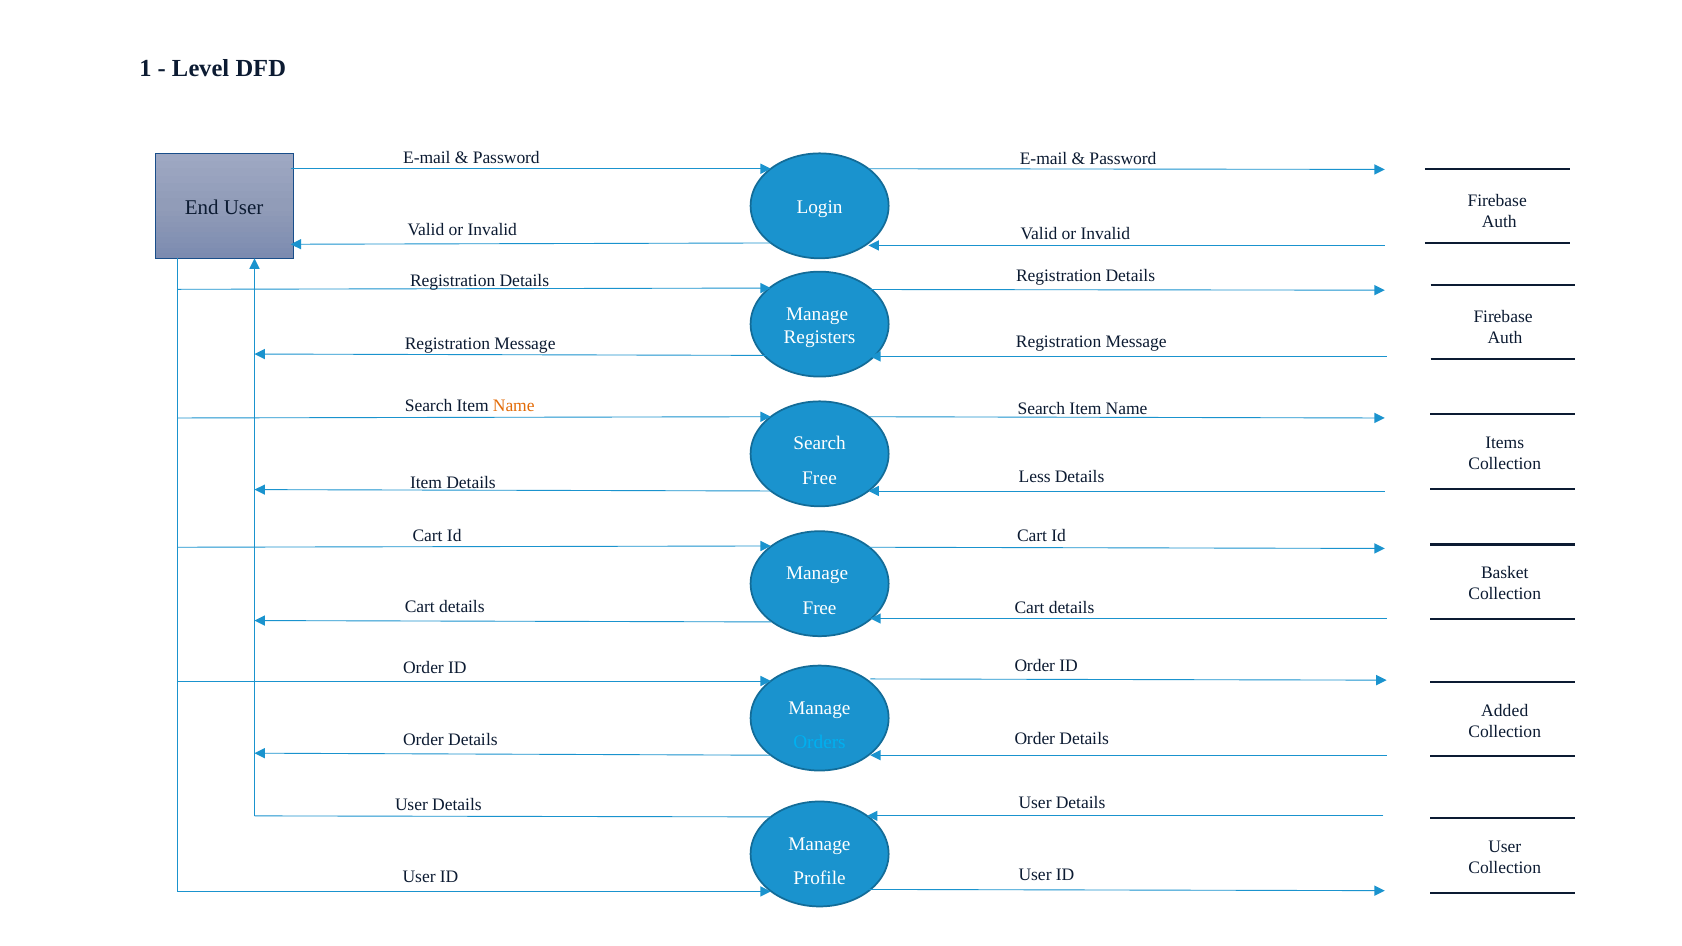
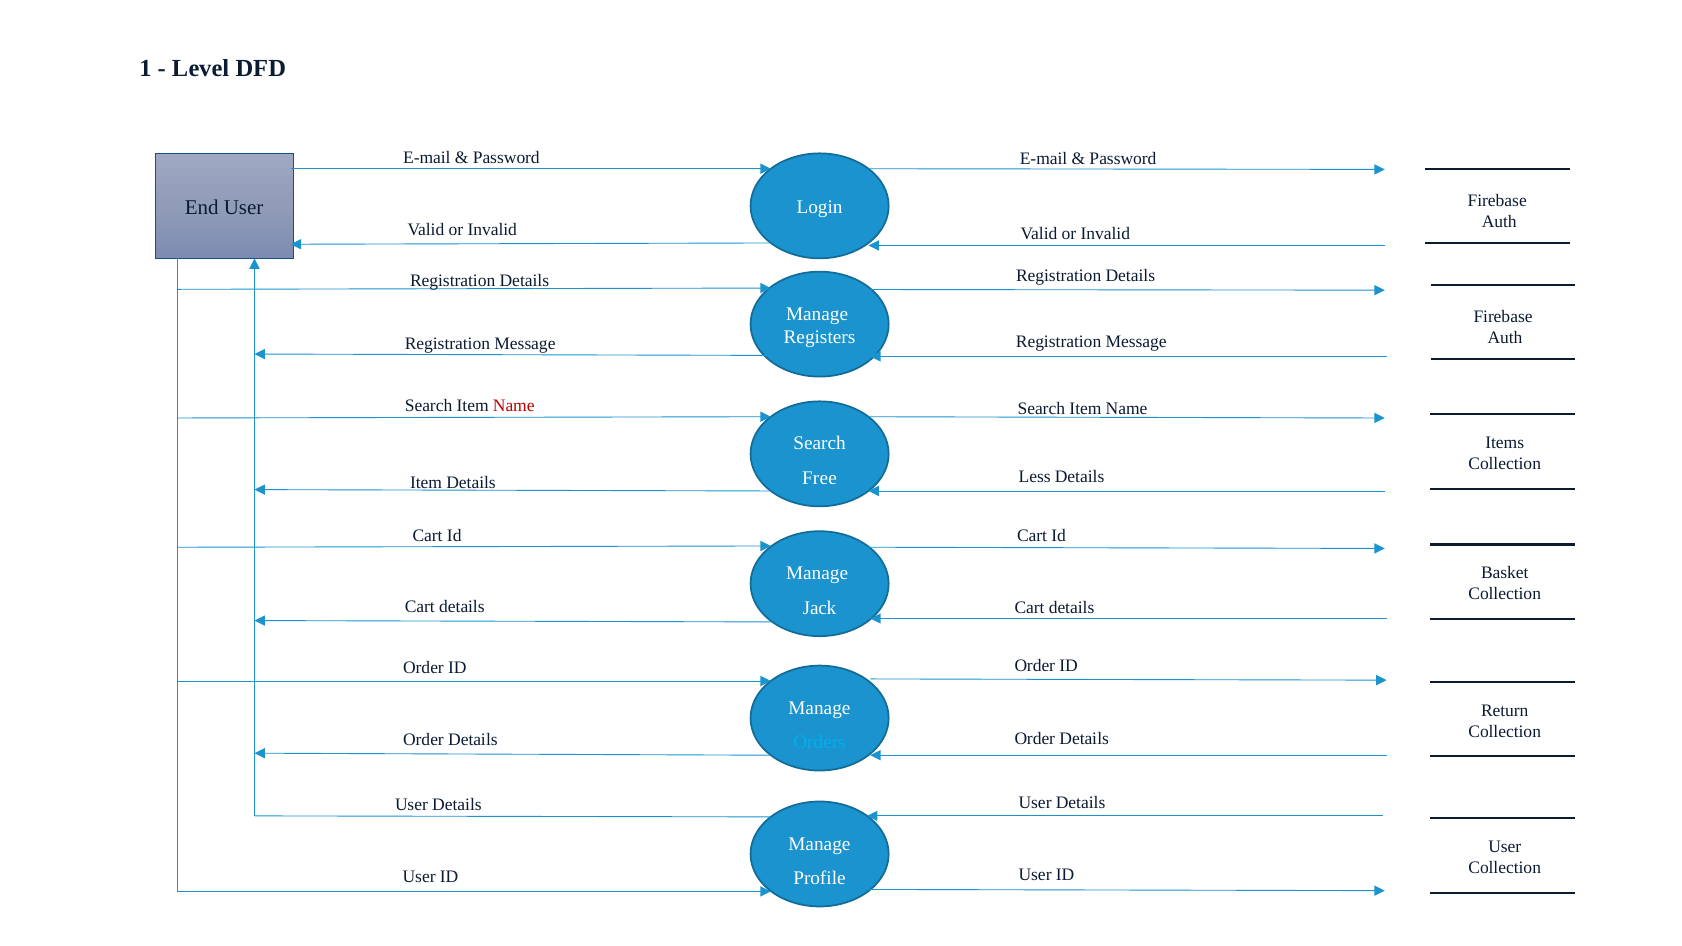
Name at (514, 406) colour: orange -> red
Free at (820, 608): Free -> Jack
Added: Added -> Return
